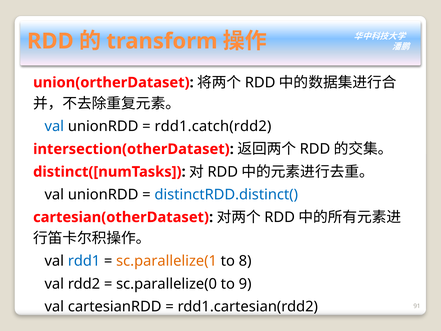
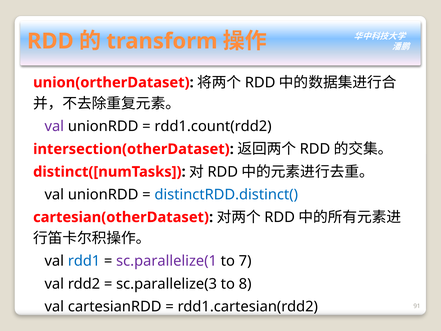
val at (54, 126) colour: blue -> purple
rdd1.catch(rdd2: rdd1.catch(rdd2 -> rdd1.count(rdd2
sc.parallelize(1 colour: orange -> purple
8: 8 -> 7
sc.parallelize(0: sc.parallelize(0 -> sc.parallelize(3
9: 9 -> 8
